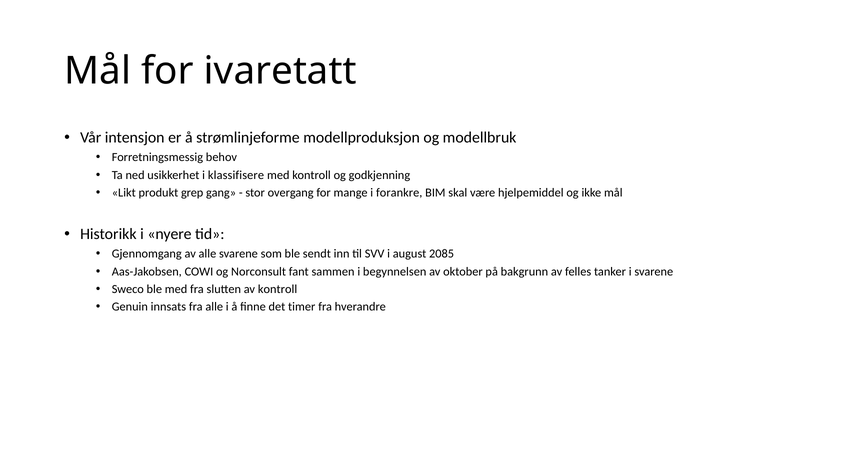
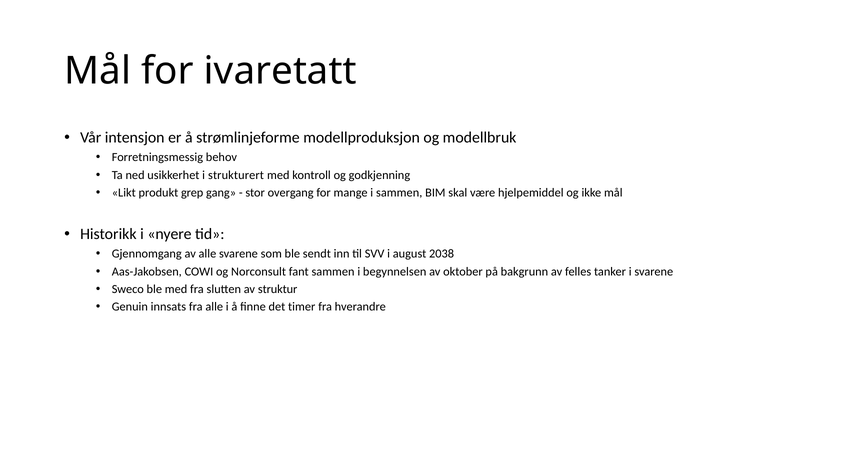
klassifisere: klassifisere -> strukturert
i forankre: forankre -> sammen
2085: 2085 -> 2038
av kontroll: kontroll -> struktur
